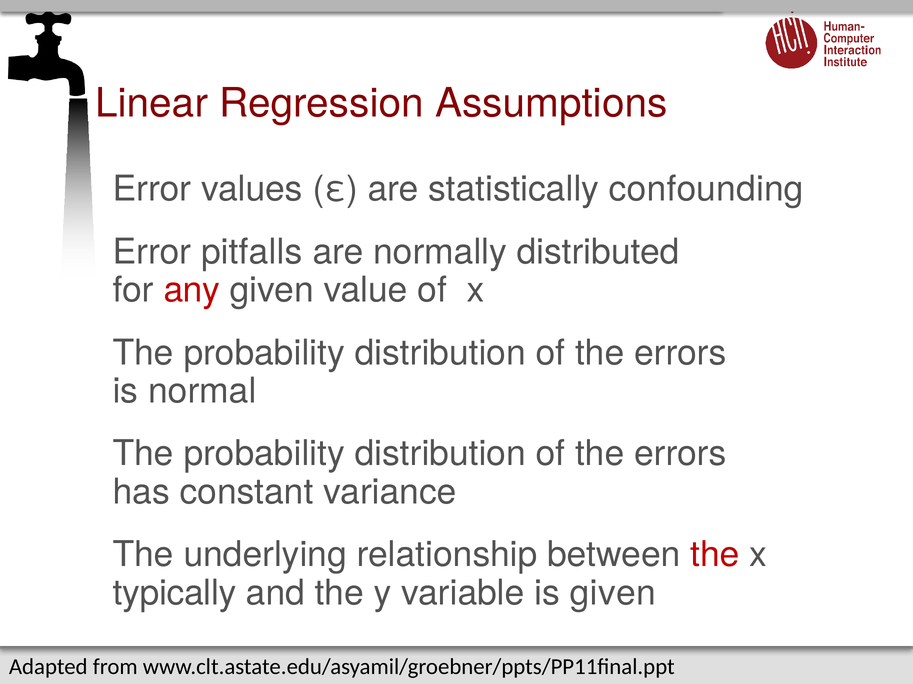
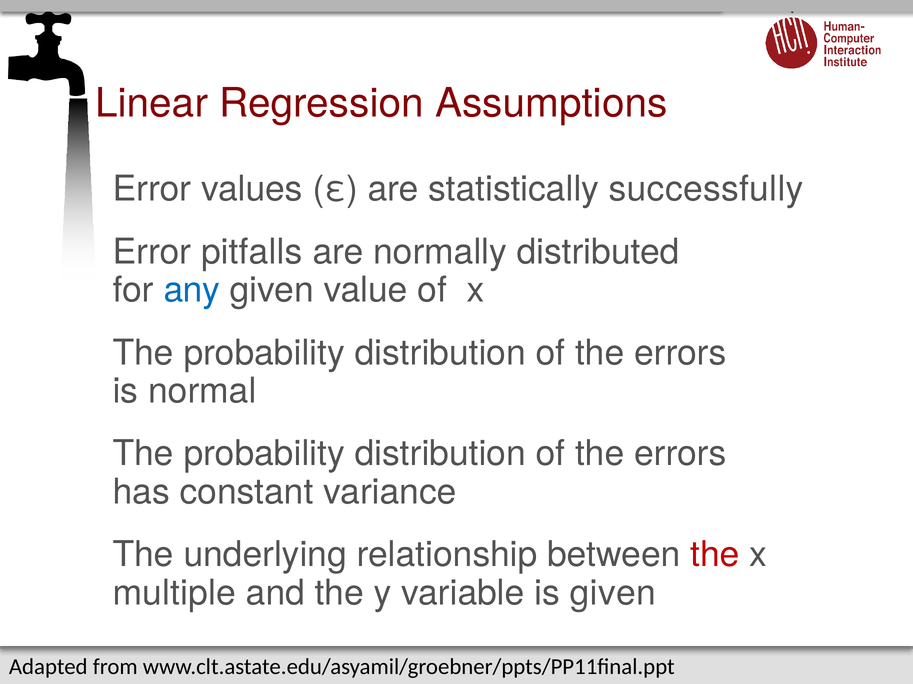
confounding: confounding -> successfully
any colour: red -> blue
typically: typically -> multiple
